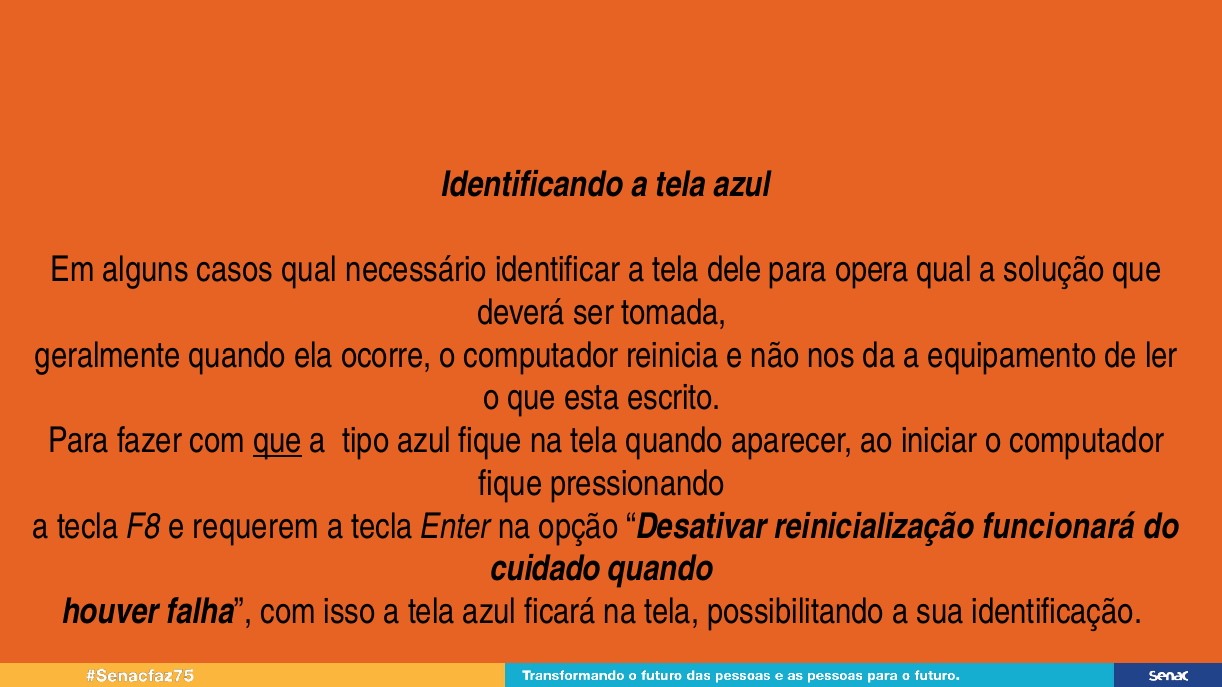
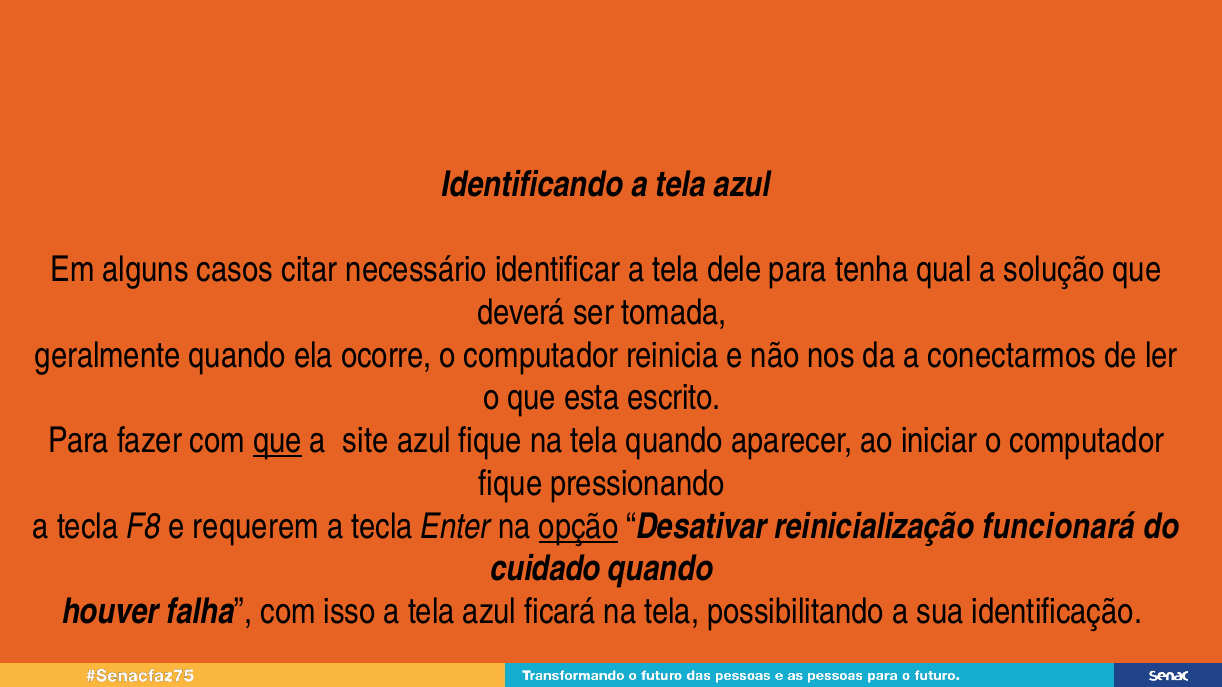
casos qual: qual -> citar
opera: opera -> tenha
equipamento: equipamento -> conectarmos
tipo: tipo -> site
opção underline: none -> present
